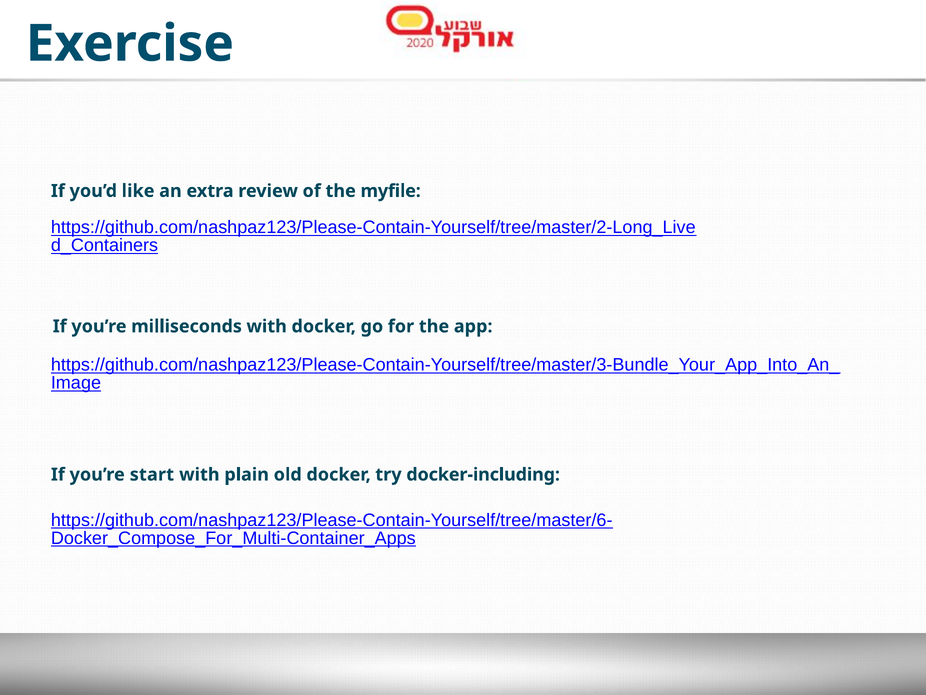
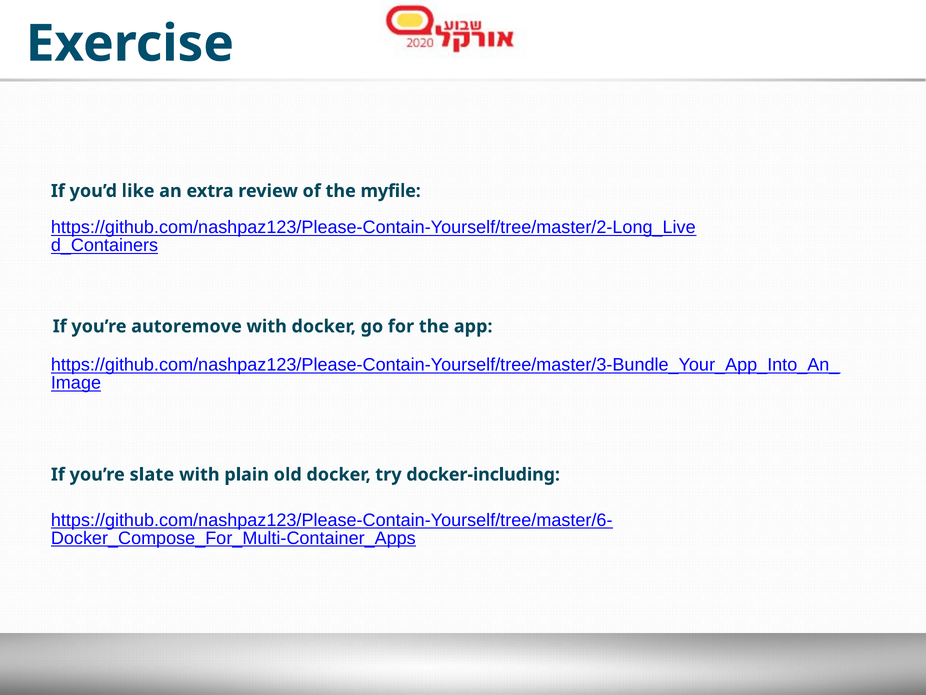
milliseconds: milliseconds -> autoremove
start: start -> slate
